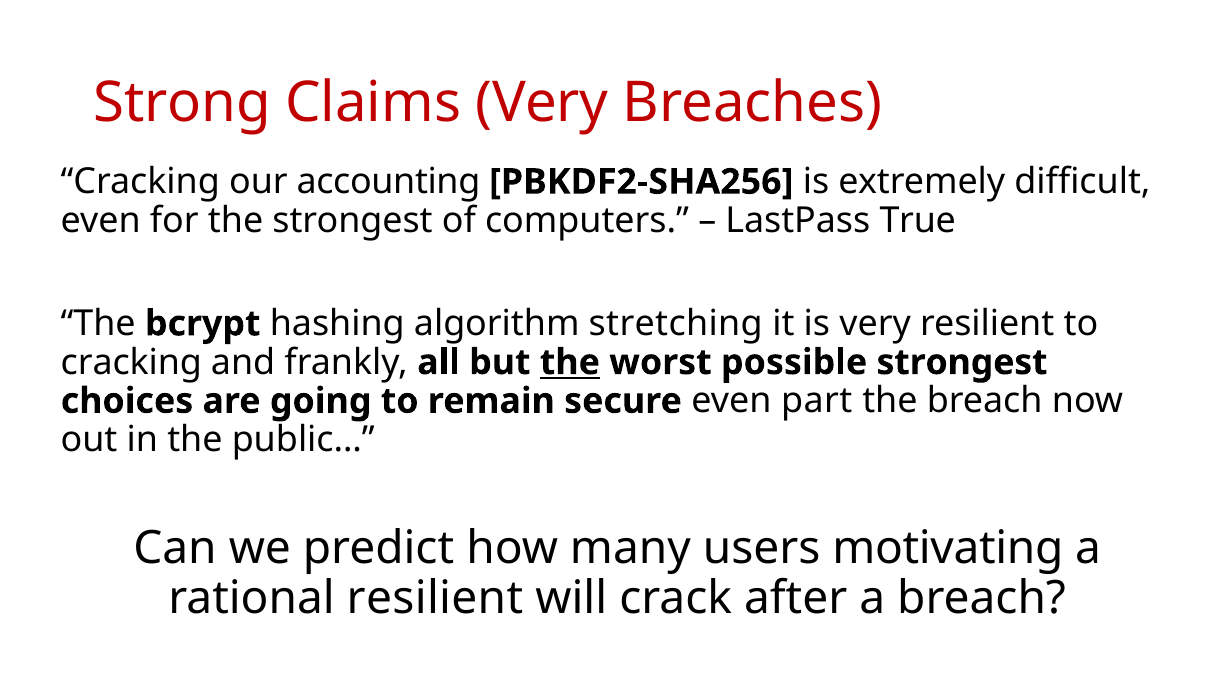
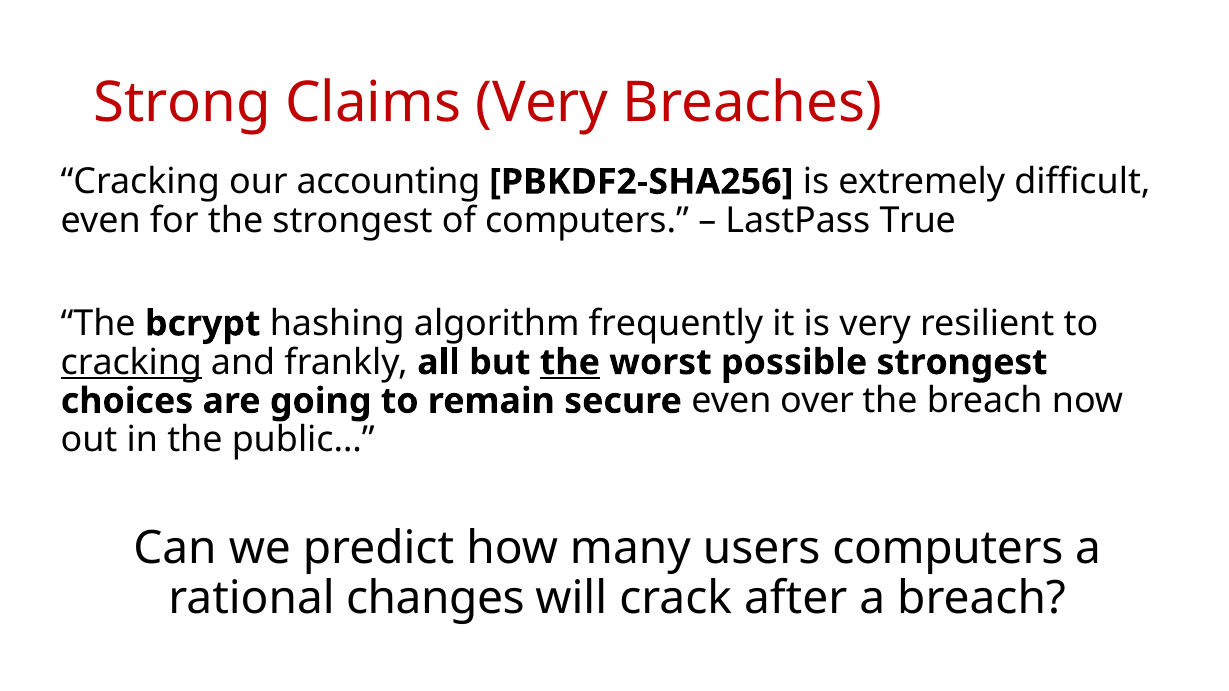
stretching: stretching -> frequently
cracking at (131, 362) underline: none -> present
part: part -> over
users motivating: motivating -> computers
rational resilient: resilient -> changes
